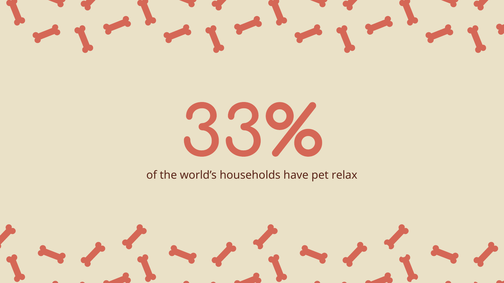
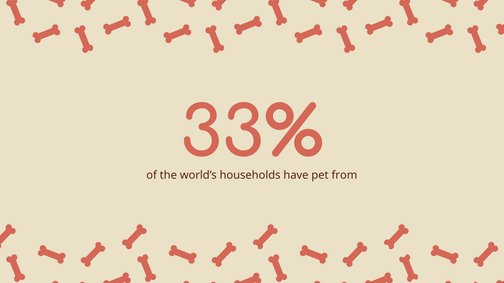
relax: relax -> from
